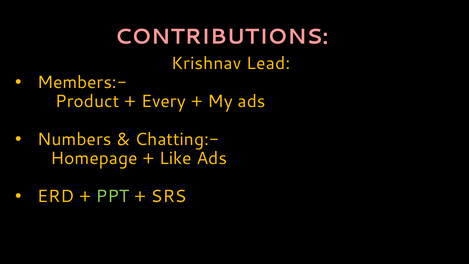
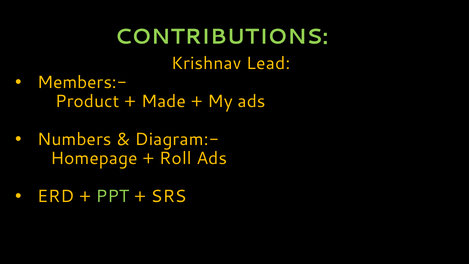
CONTRIBUTIONS colour: pink -> light green
Every: Every -> Made
Chatting:-: Chatting:- -> Diagram:-
Like: Like -> Roll
